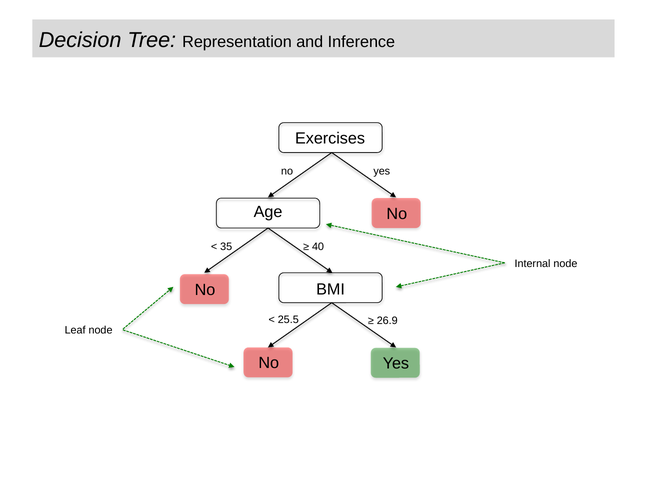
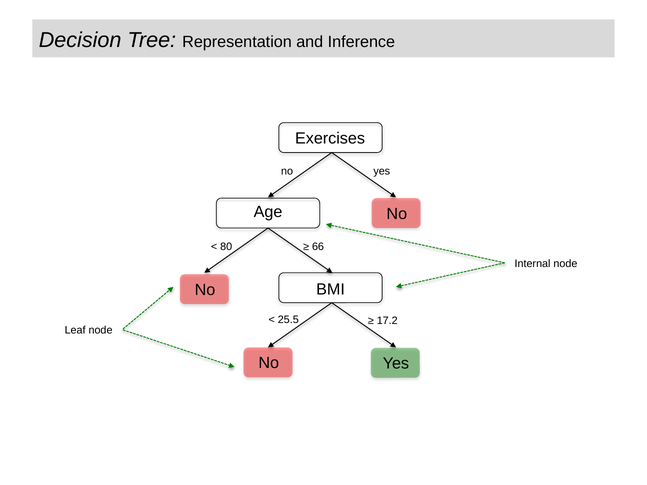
35: 35 -> 80
40: 40 -> 66
26.9: 26.9 -> 17.2
